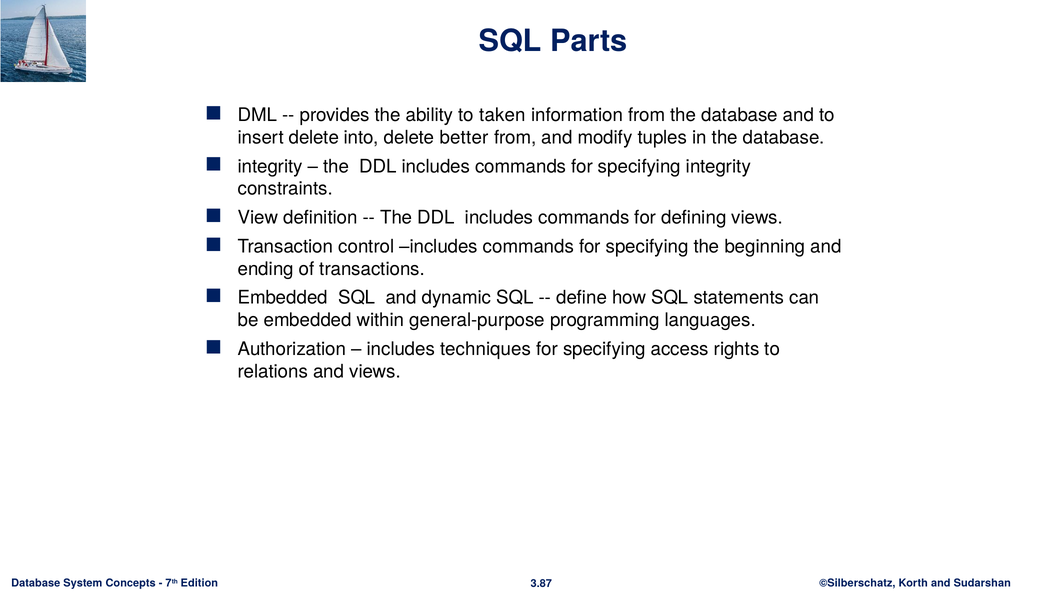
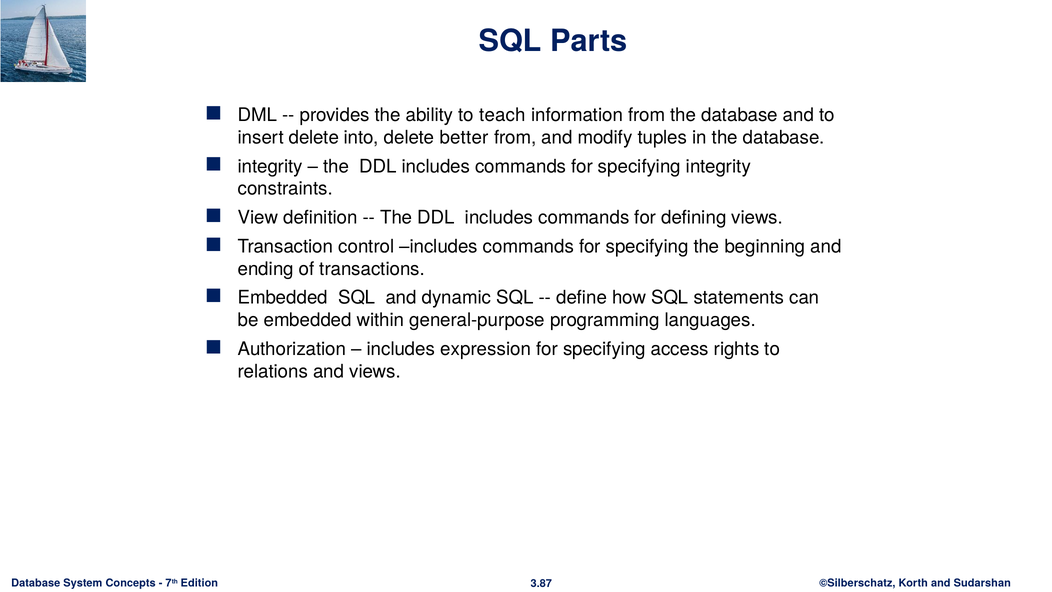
taken: taken -> teach
techniques: techniques -> expression
